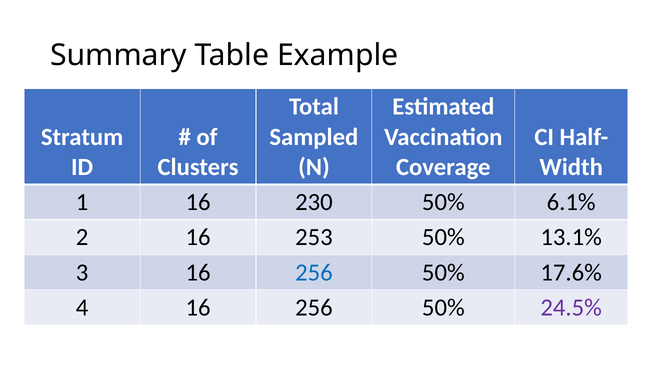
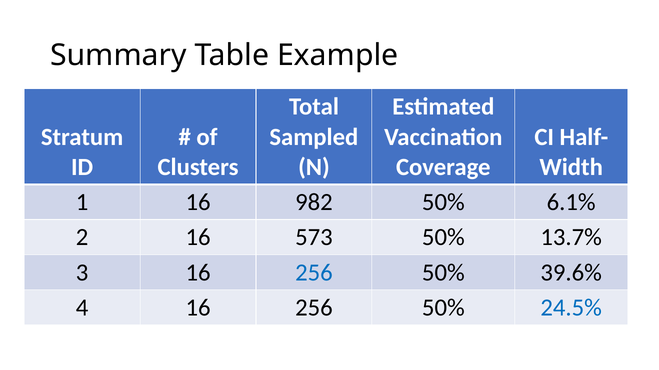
230: 230 -> 982
253: 253 -> 573
13.1%: 13.1% -> 13.7%
17.6%: 17.6% -> 39.6%
24.5% colour: purple -> blue
